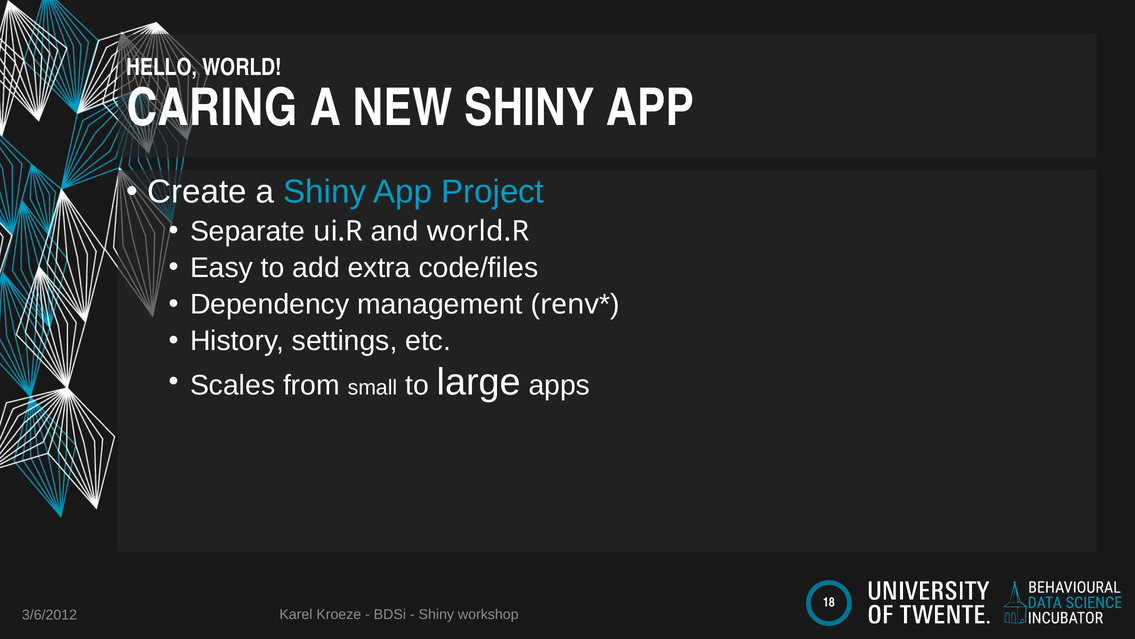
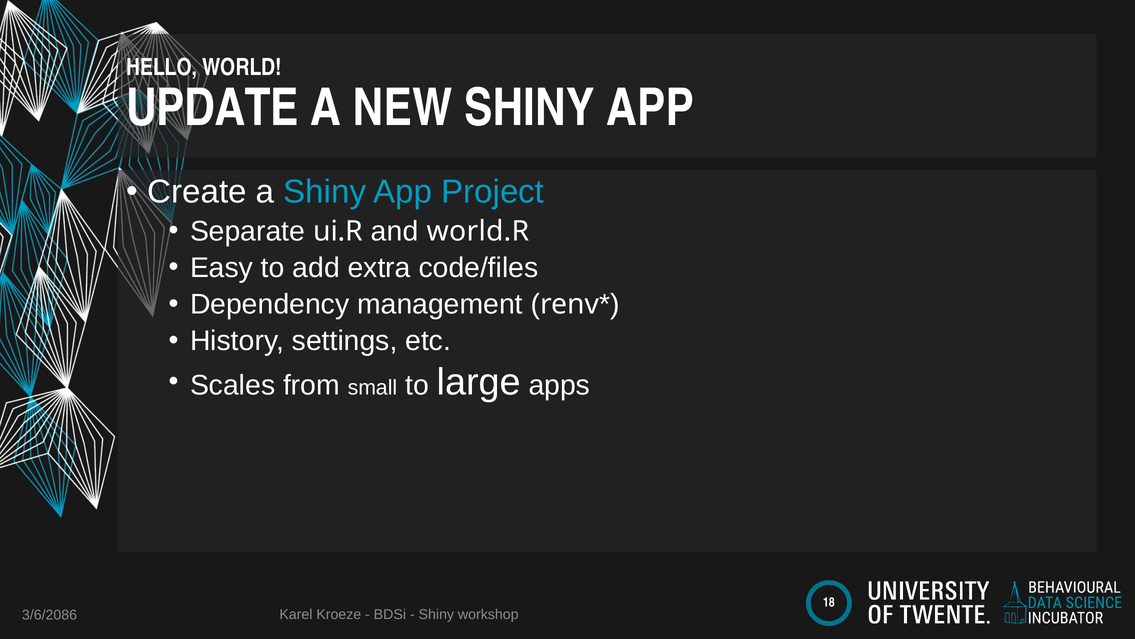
CARING: CARING -> UPDATE
3/6/2012: 3/6/2012 -> 3/6/2086
